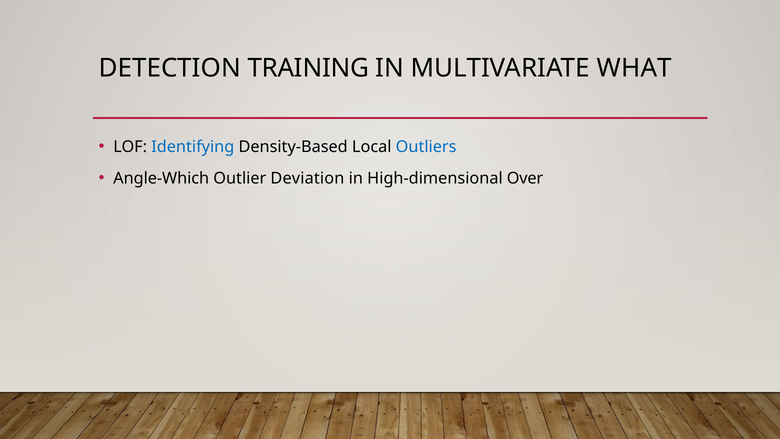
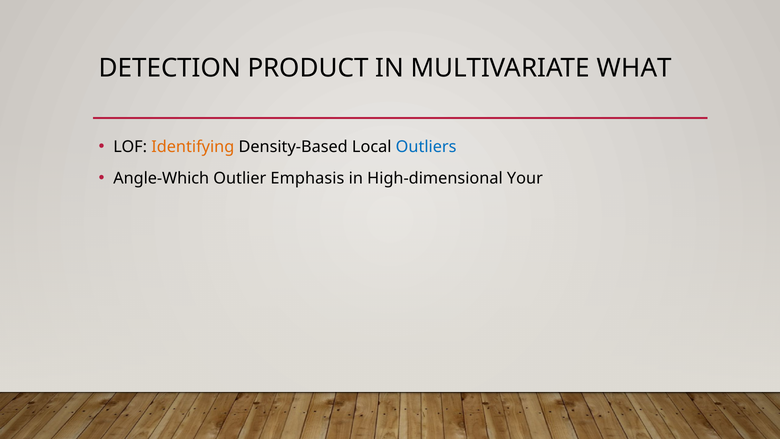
TRAINING: TRAINING -> PRODUCT
Identifying colour: blue -> orange
Deviation: Deviation -> Emphasis
Over: Over -> Your
